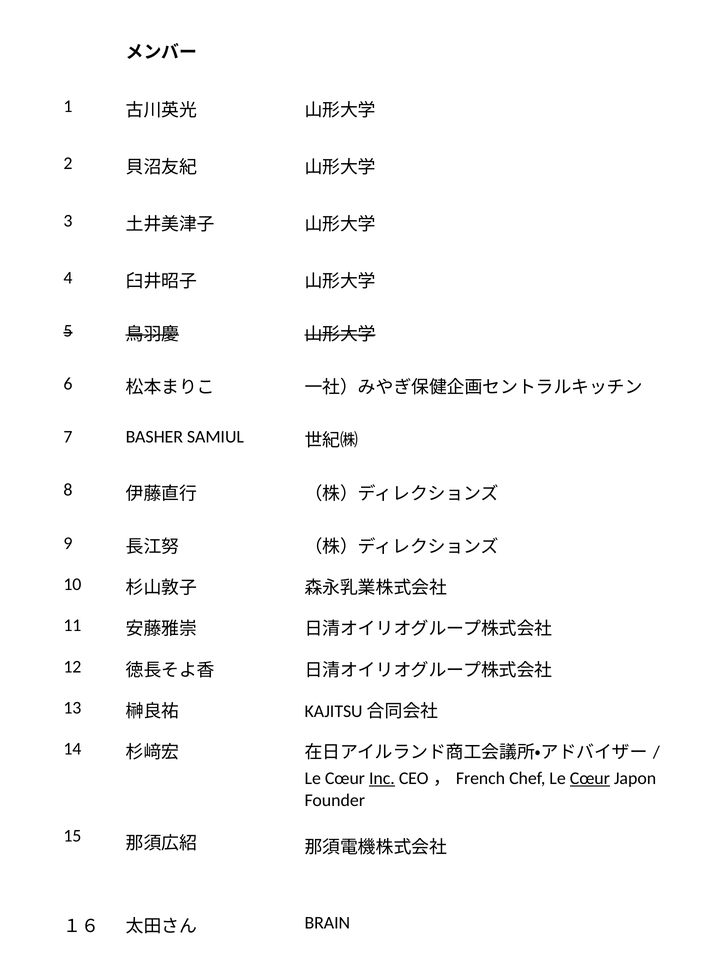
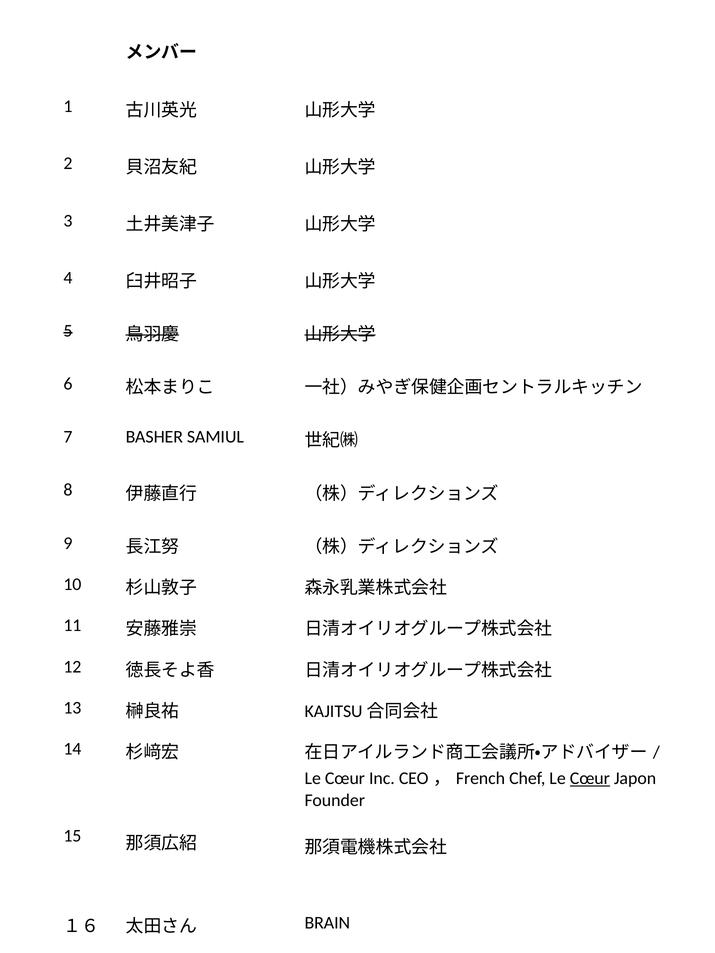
Inc underline: present -> none
